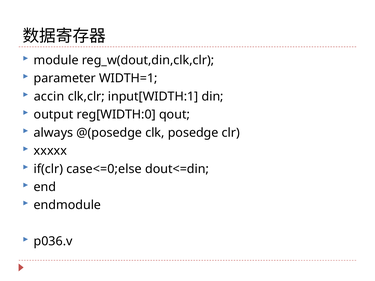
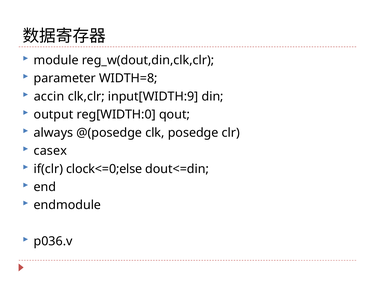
WIDTH=1: WIDTH=1 -> WIDTH=8
input[WIDTH:1: input[WIDTH:1 -> input[WIDTH:9
xxxxx: xxxxx -> casex
case<=0;else: case<=0;else -> clock<=0;else
